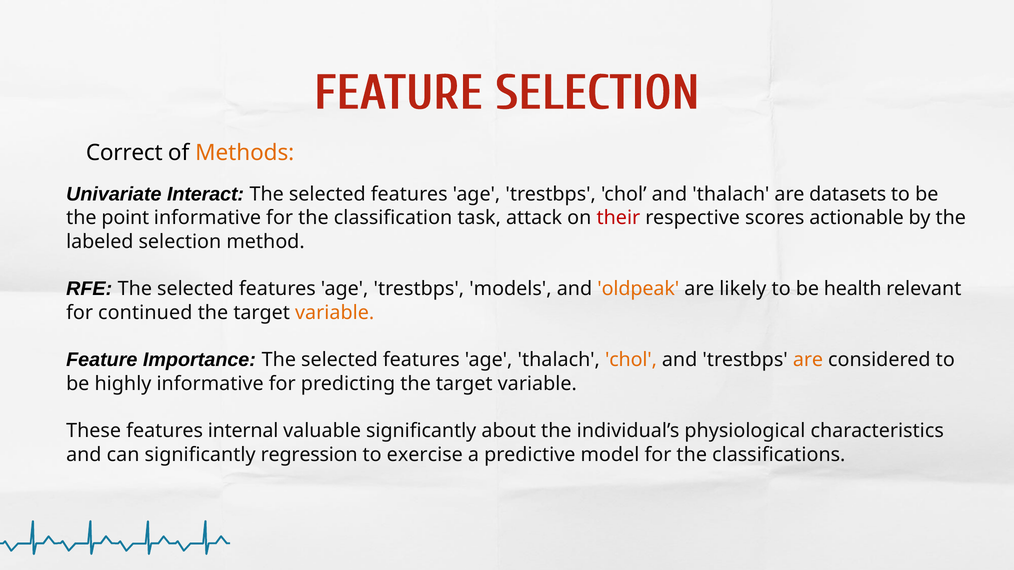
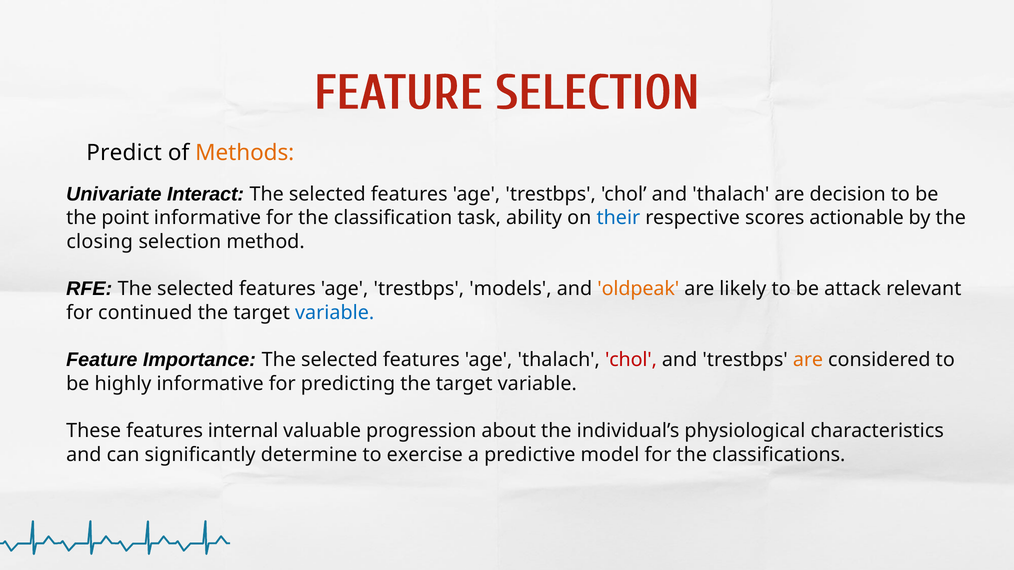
Correct: Correct -> Predict
datasets: datasets -> decision
attack: attack -> ability
their colour: red -> blue
labeled: labeled -> closing
health: health -> attack
variable at (335, 313) colour: orange -> blue
chol at (631, 360) colour: orange -> red
valuable significantly: significantly -> progression
regression: regression -> determine
